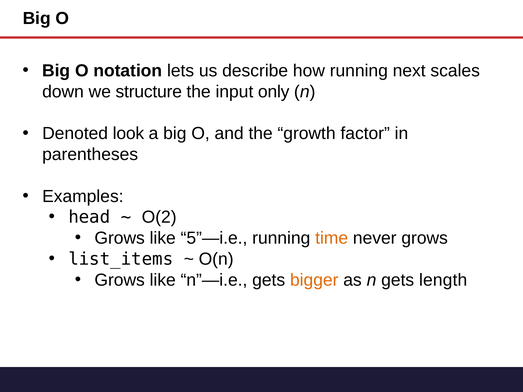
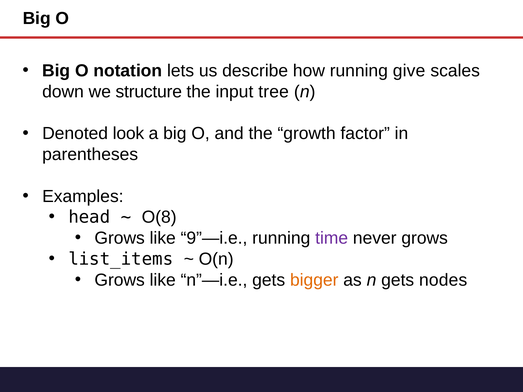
next: next -> give
only: only -> tree
O(2: O(2 -> O(8
5”—i.e: 5”—i.e -> 9”—i.e
time colour: orange -> purple
length: length -> nodes
